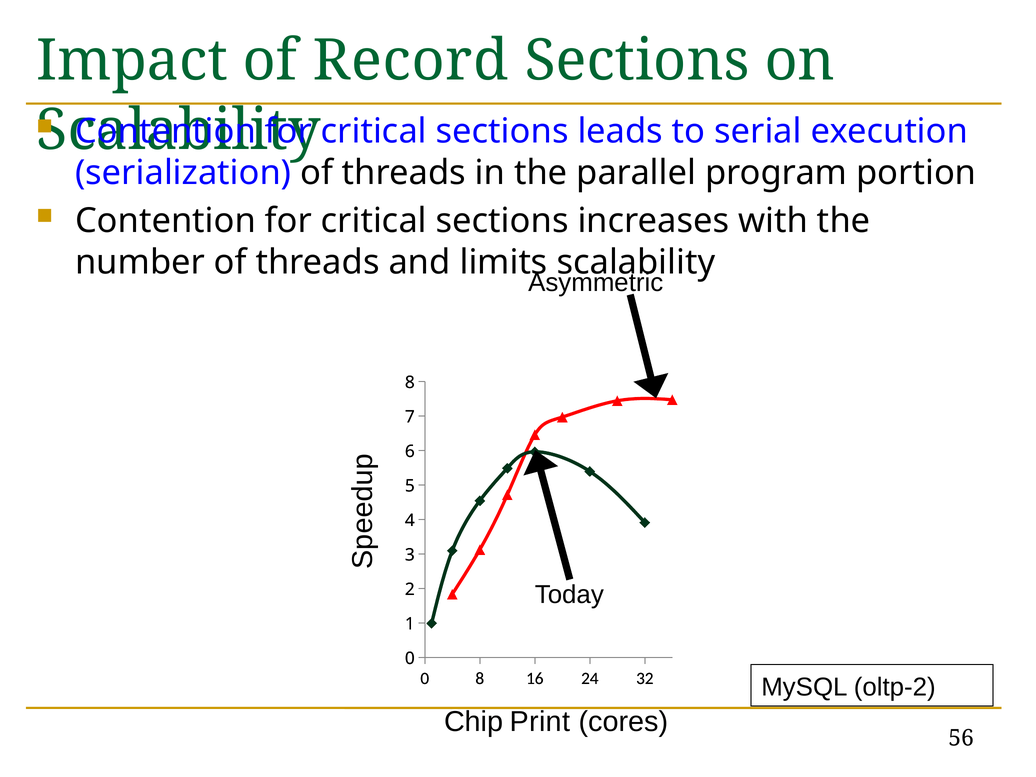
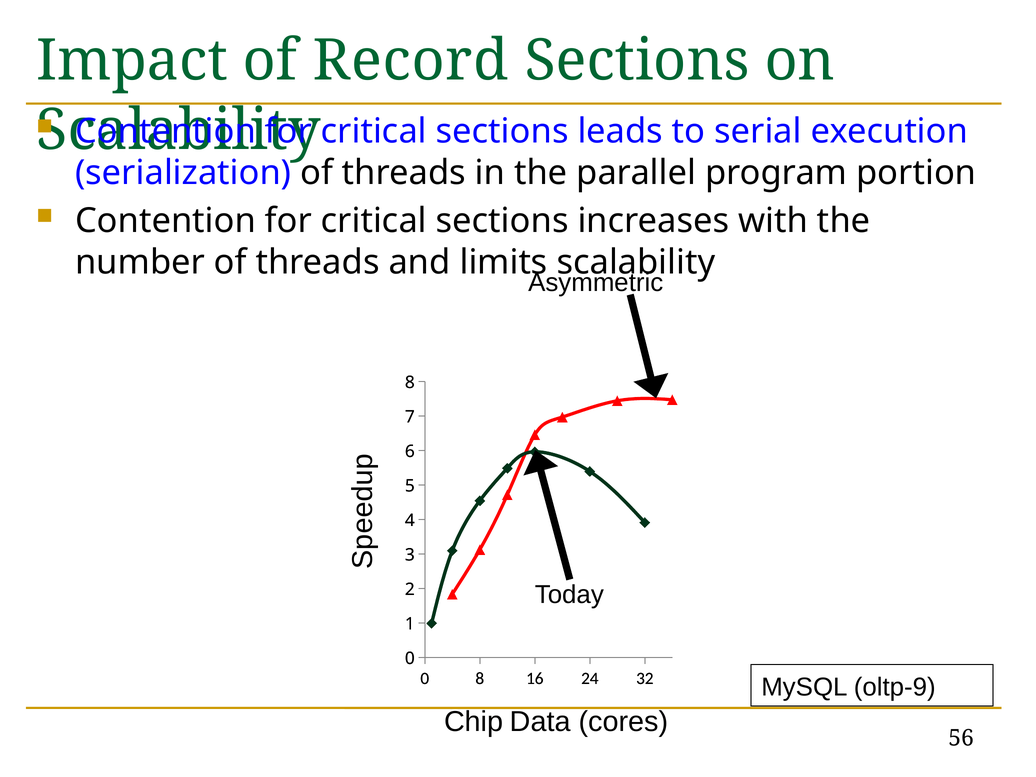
oltp-2: oltp-2 -> oltp-9
Print: Print -> Data
